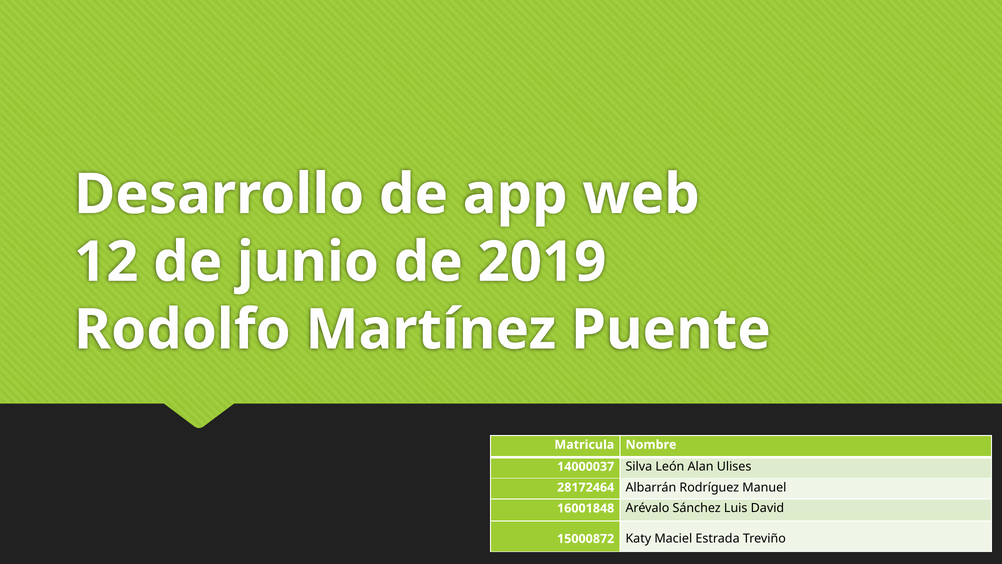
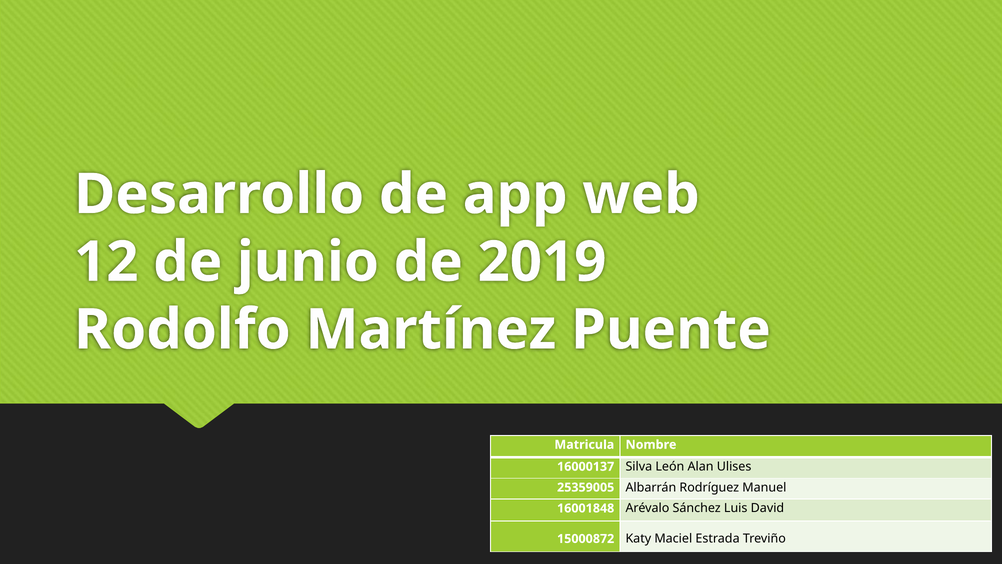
14000037: 14000037 -> 16000137
28172464: 28172464 -> 25359005
